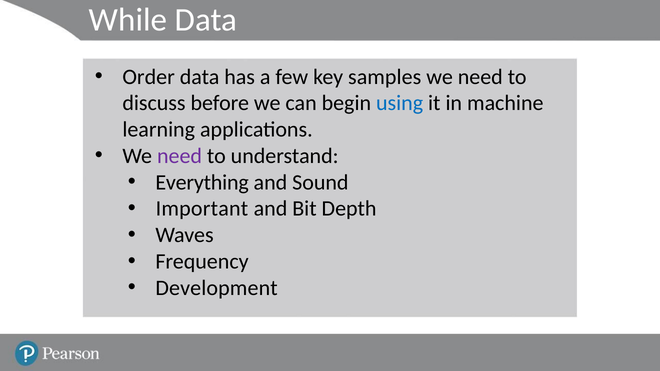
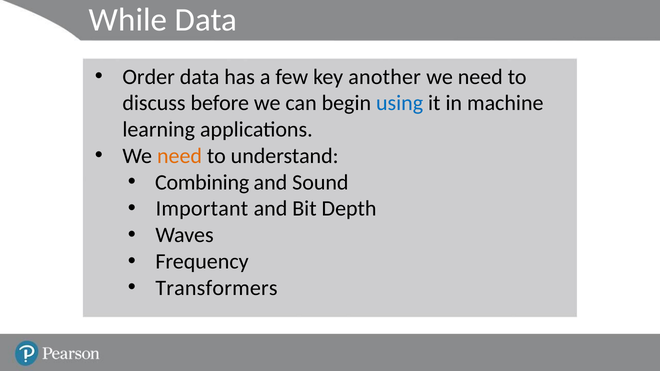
samples: samples -> another
need at (180, 156) colour: purple -> orange
Everything: Everything -> Combining
Development: Development -> Transformers
